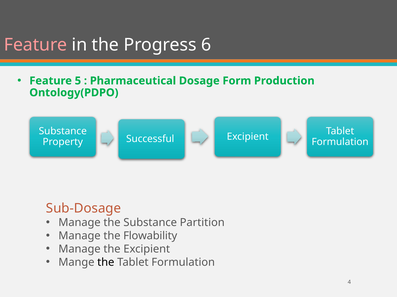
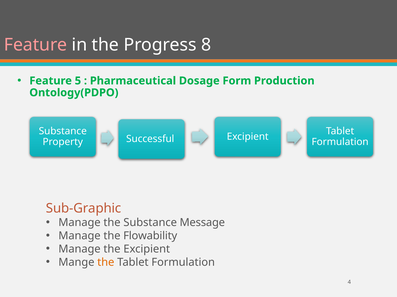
6: 6 -> 8
Sub-Dosage: Sub-Dosage -> Sub-Graphic
Partition: Partition -> Message
the at (106, 263) colour: black -> orange
